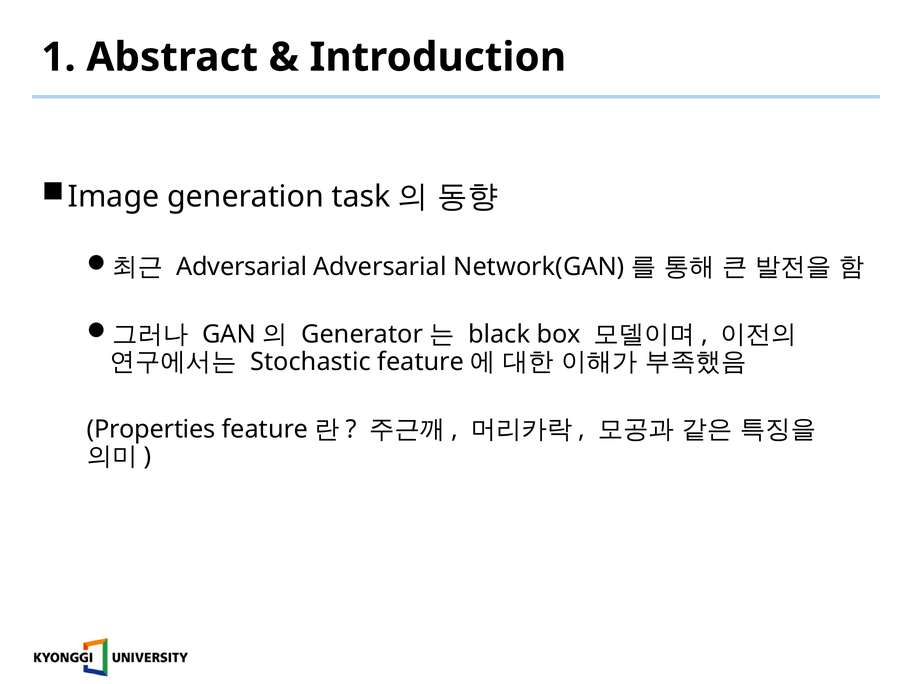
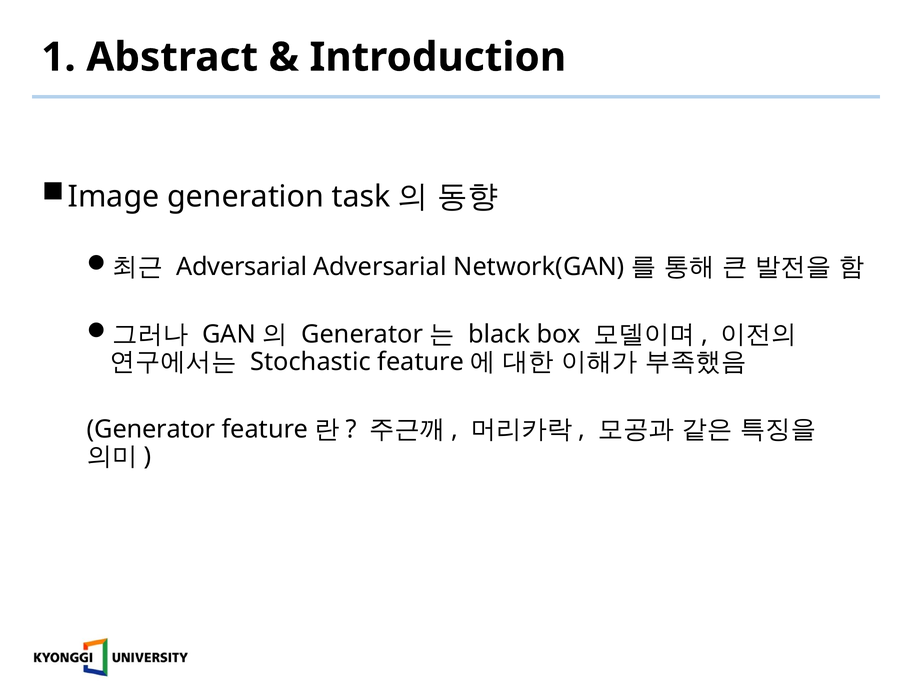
Properties: Properties -> Generator
